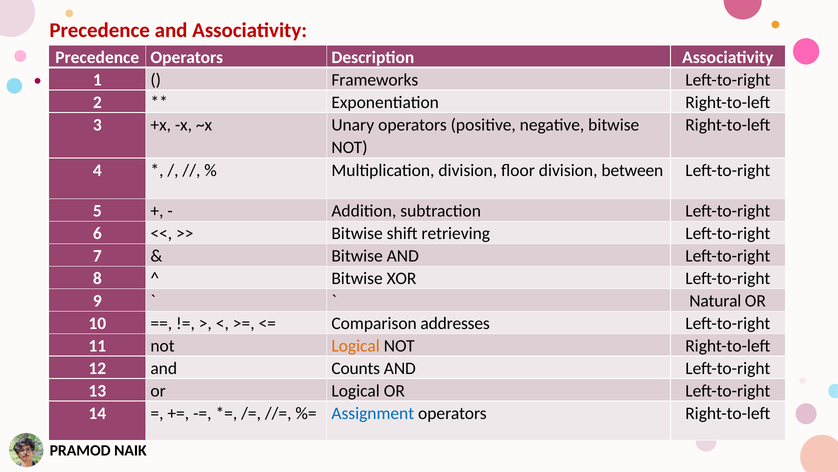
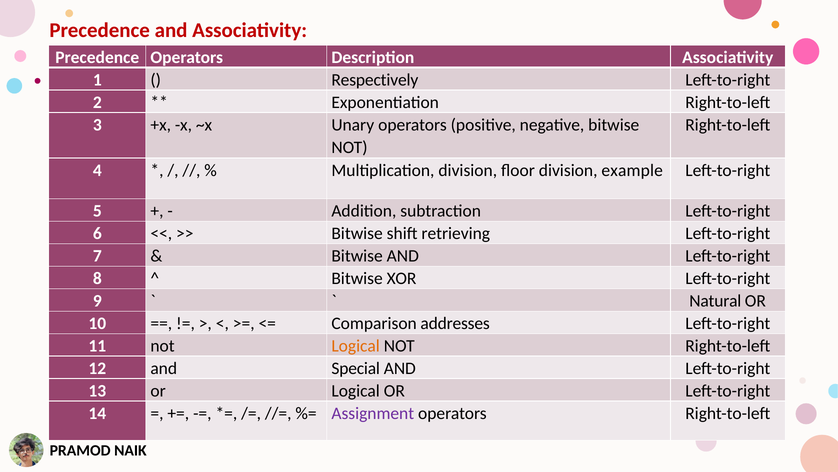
Frameworks: Frameworks -> Respectively
between: between -> example
Counts: Counts -> Special
Assignment colour: blue -> purple
